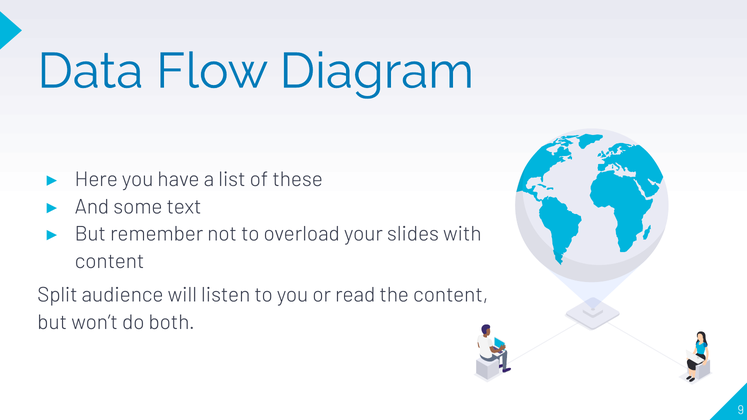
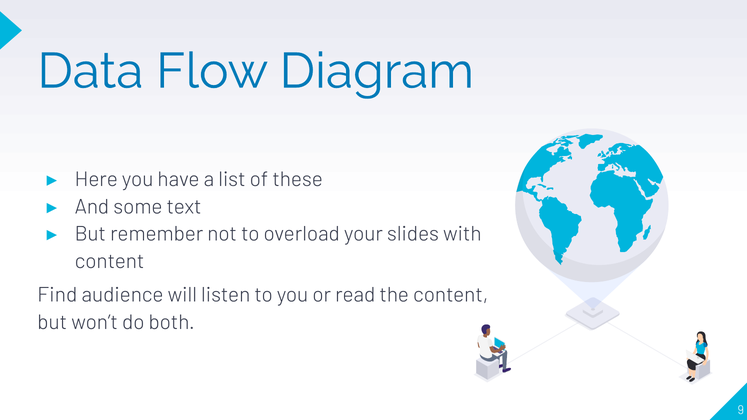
Split: Split -> Find
